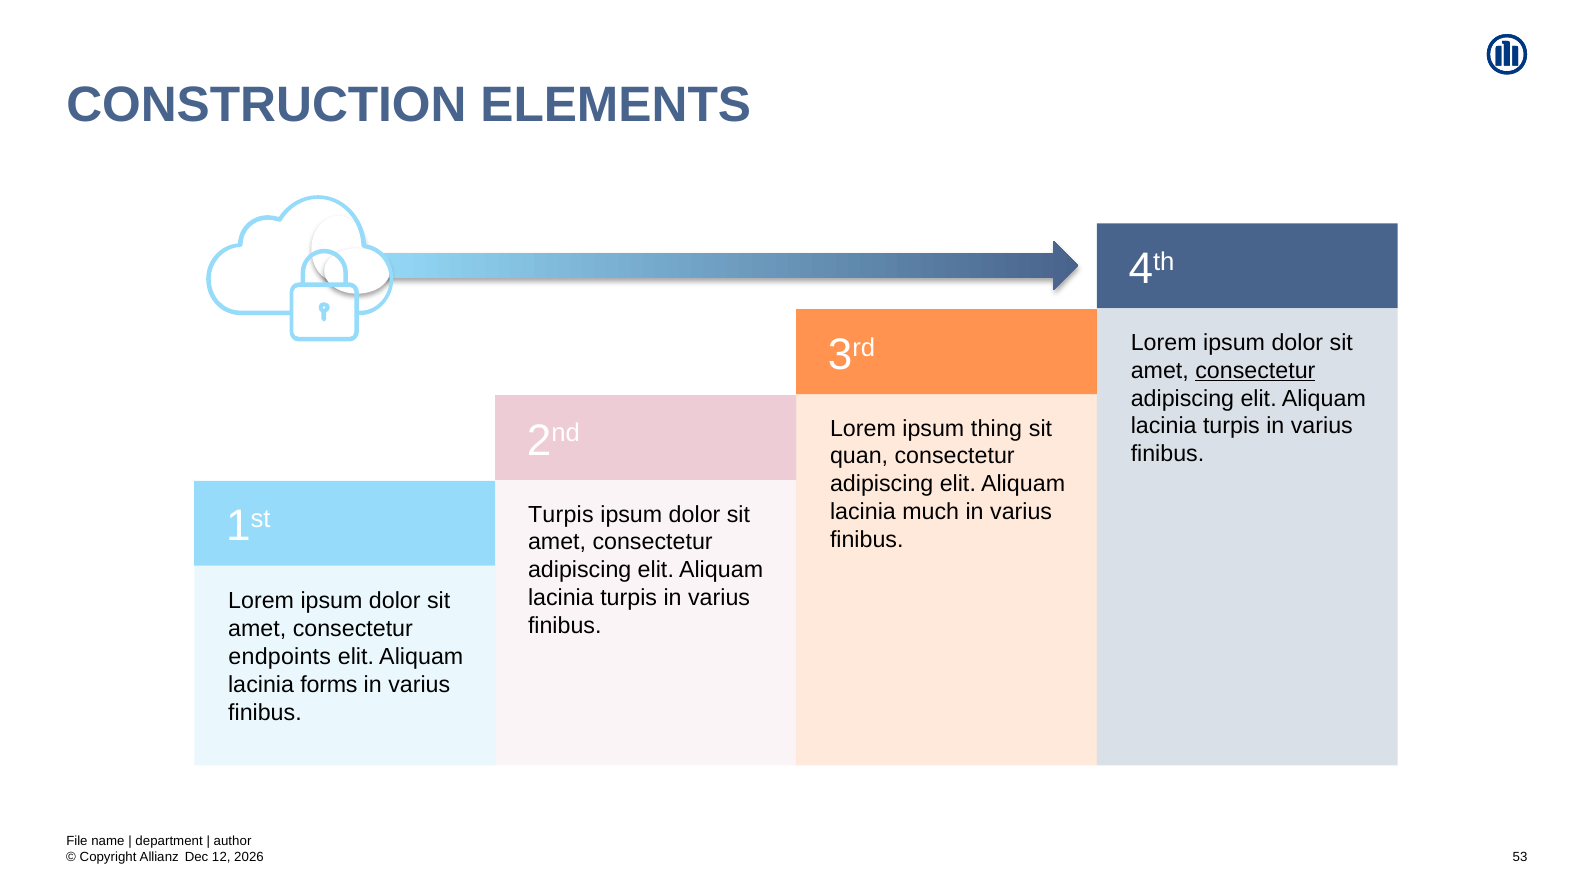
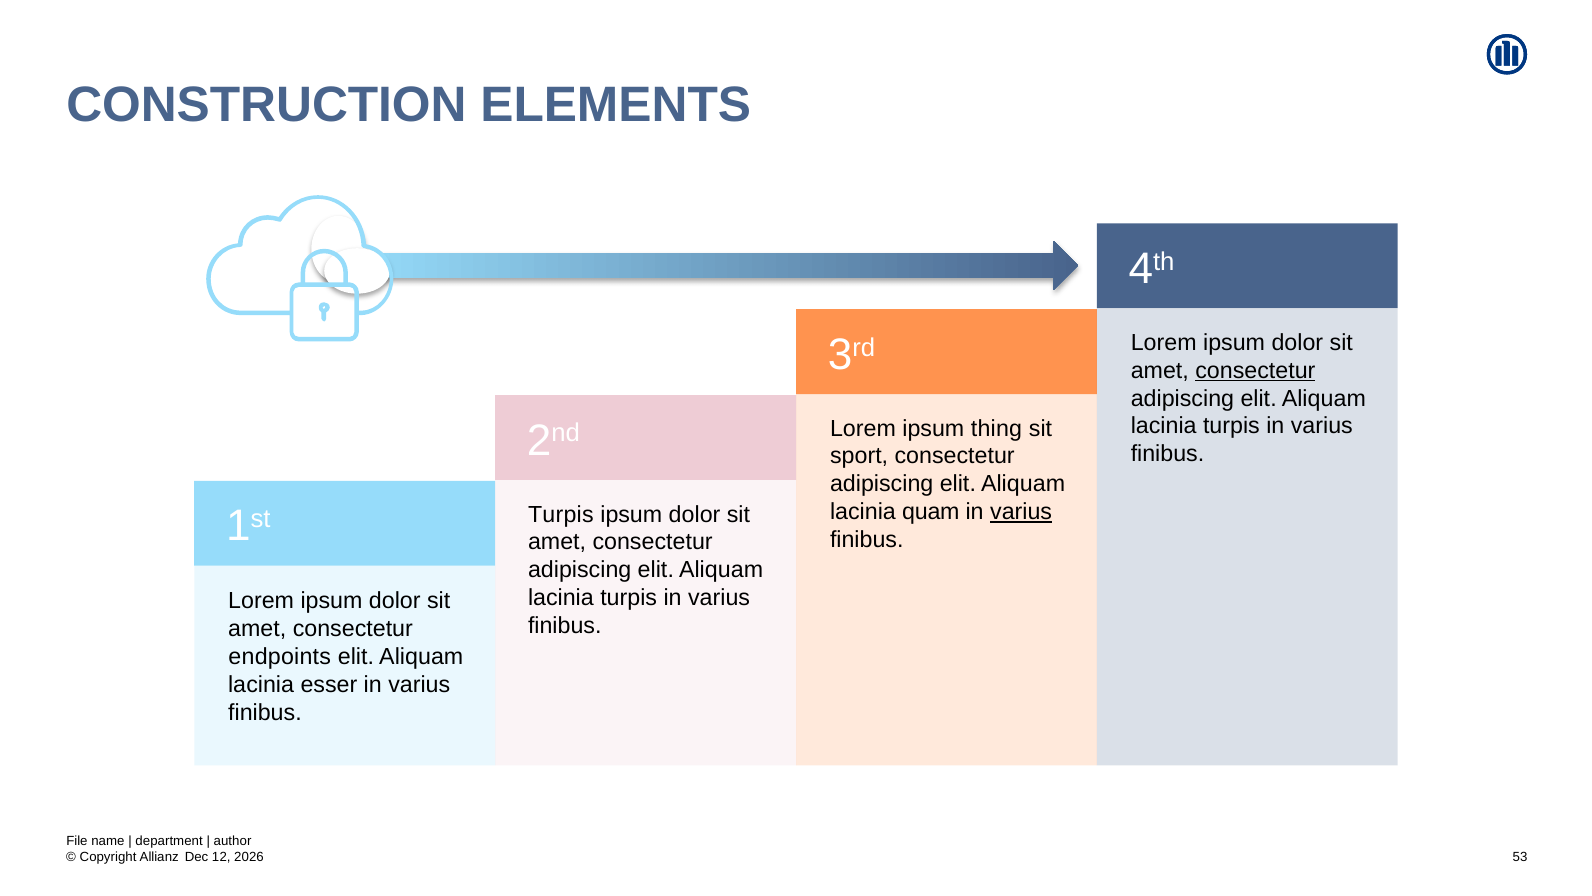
quan: quan -> sport
much: much -> quam
varius at (1021, 512) underline: none -> present
forms: forms -> esser
